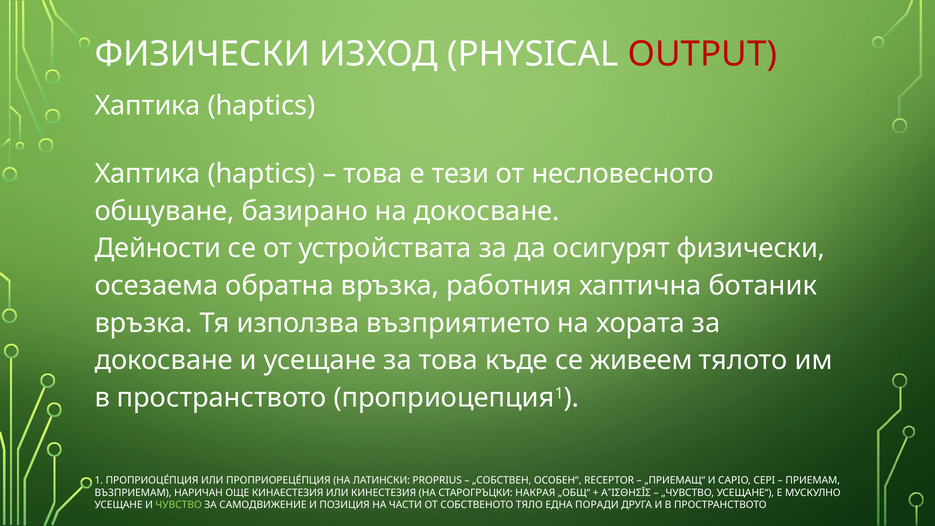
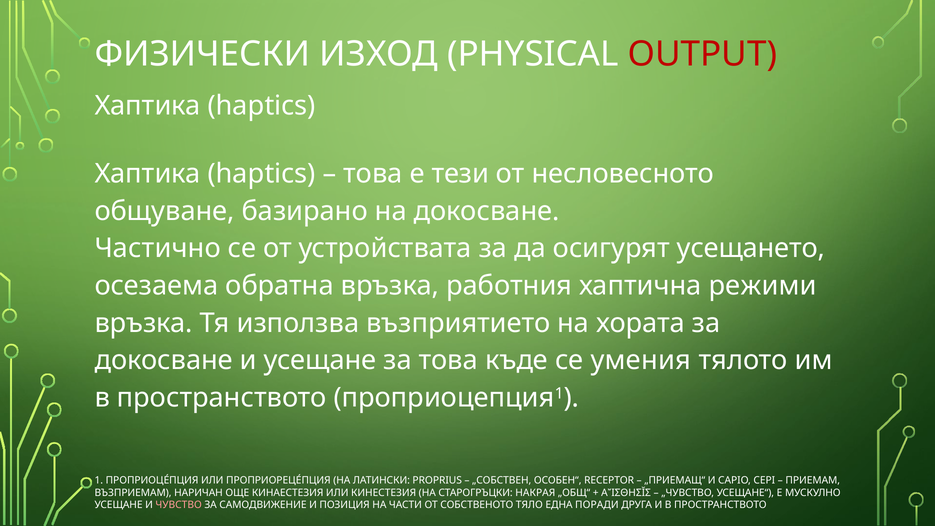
Дейности: Дейности -> Частично
осигурят физически: физически -> усещането
ботаник: ботаник -> режими
живеем: живеем -> умения
ЧУВСТВО colour: light green -> pink
